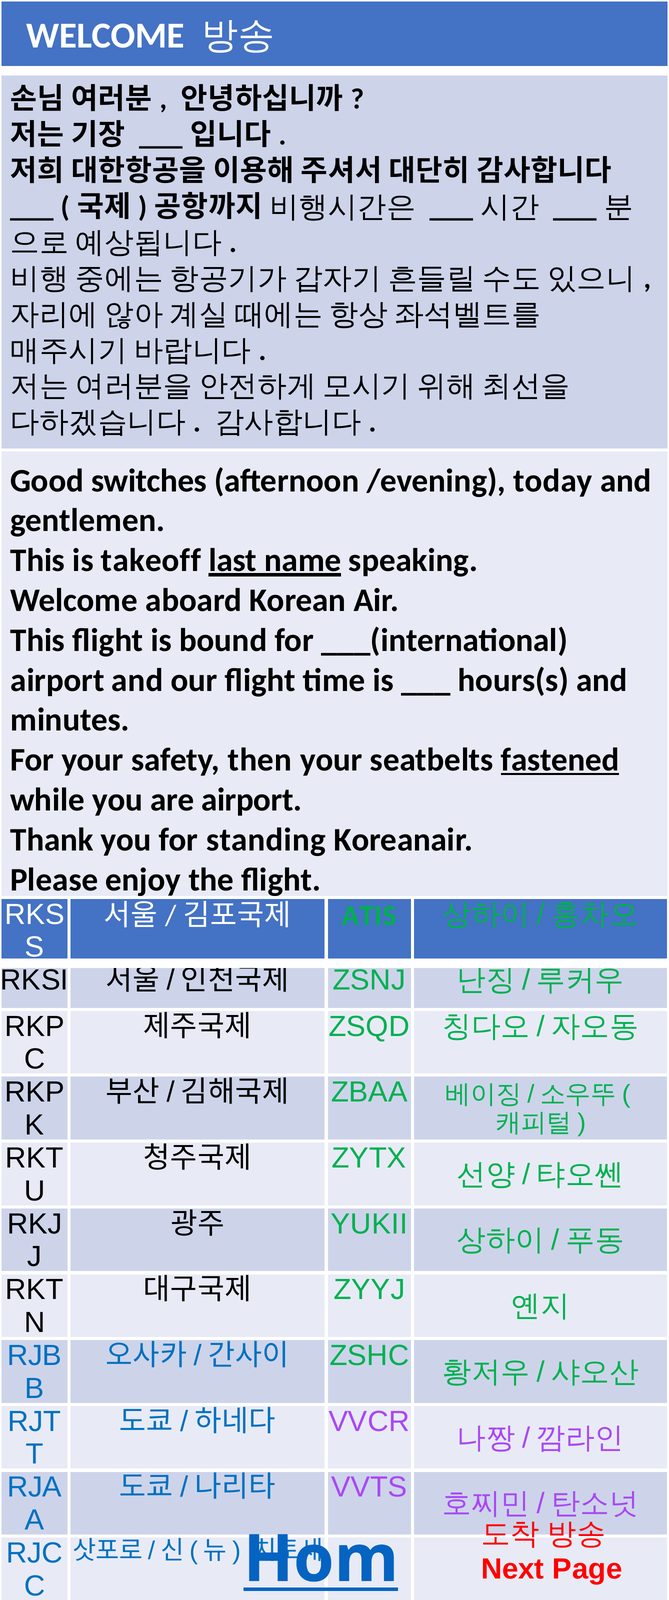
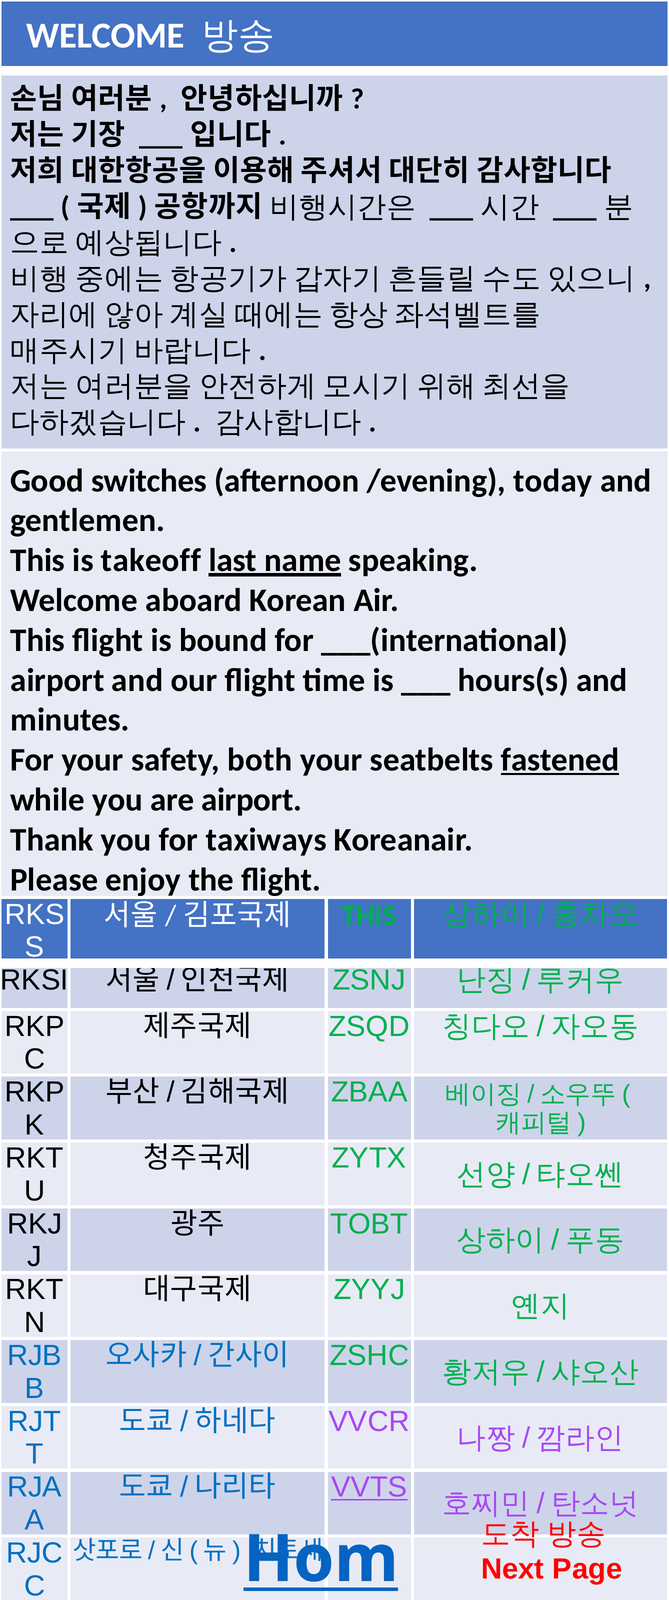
then: then -> both
standing: standing -> taxiways
ATIS at (369, 916): ATIS -> THIS
YUKII: YUKII -> TOBT
VVTS underline: none -> present
